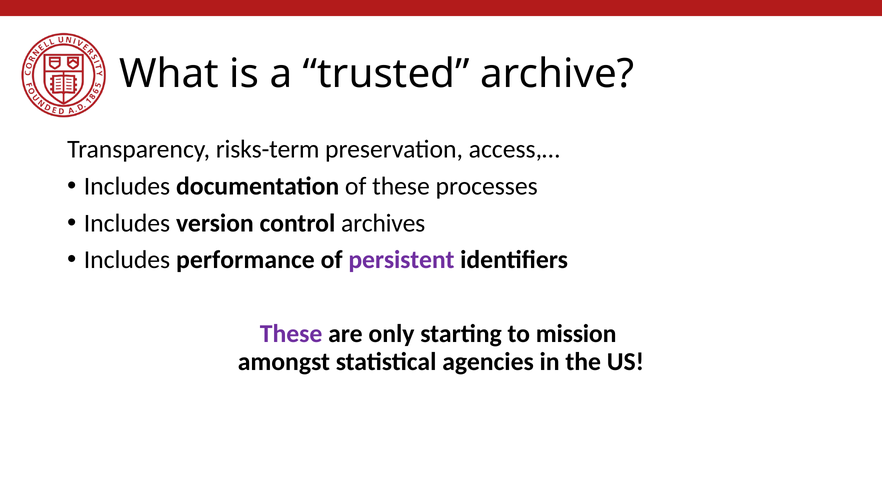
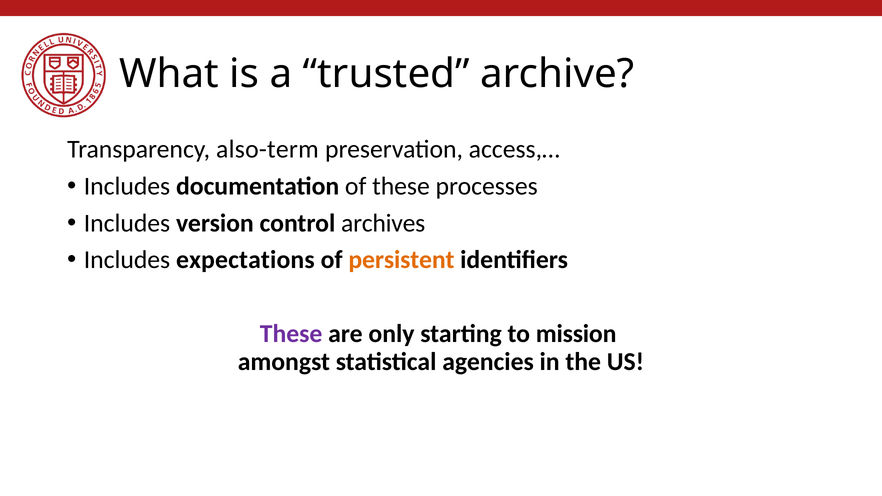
risks-term: risks-term -> also-term
performance: performance -> expectations
persistent colour: purple -> orange
